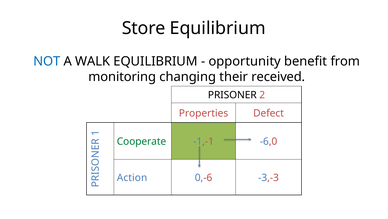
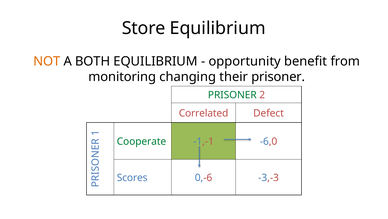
NOT colour: blue -> orange
WALK: WALK -> BOTH
their received: received -> prisoner
PRISONER at (232, 95) colour: black -> green
Properties: Properties -> Correlated
Action: Action -> Scores
